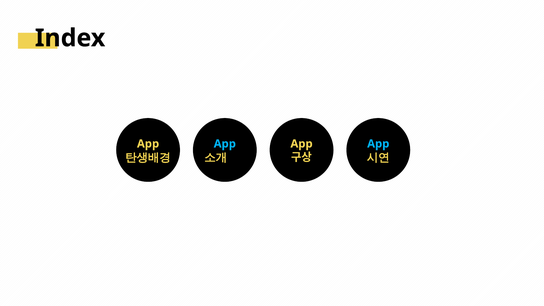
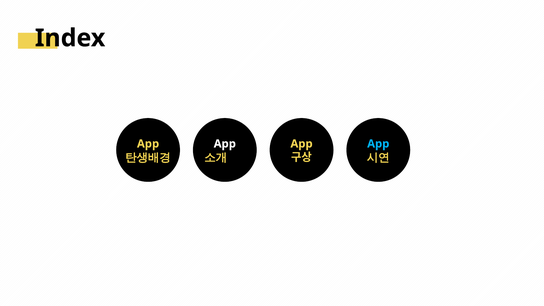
App at (225, 144) colour: light blue -> white
